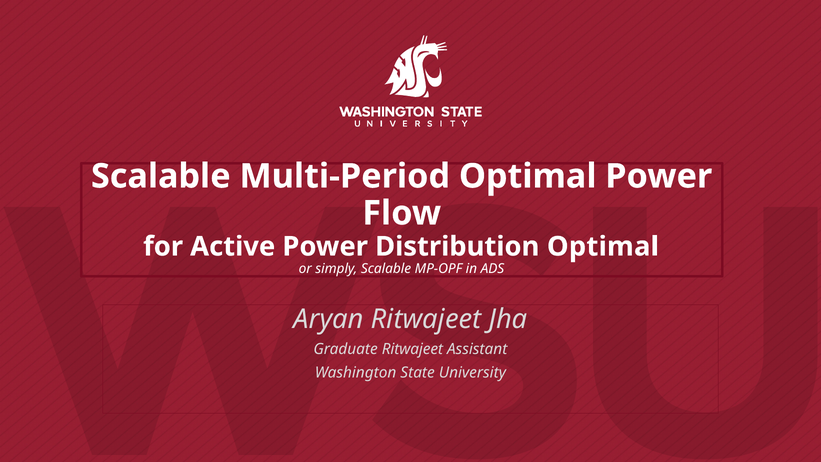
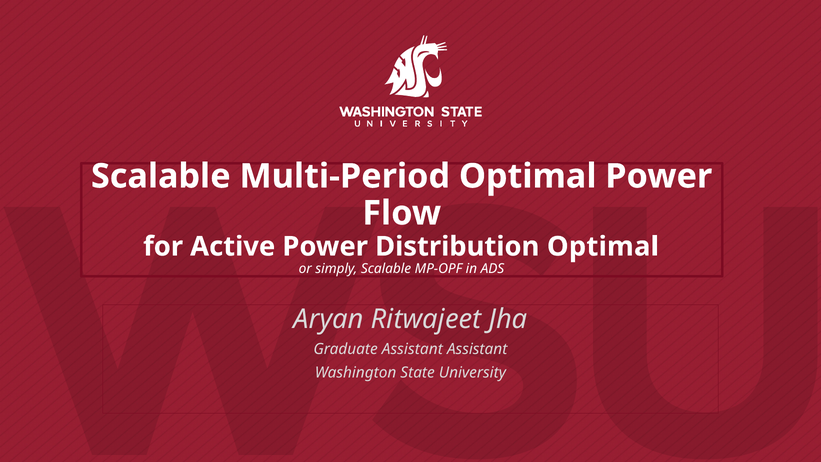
Graduate Ritwajeet: Ritwajeet -> Assistant
